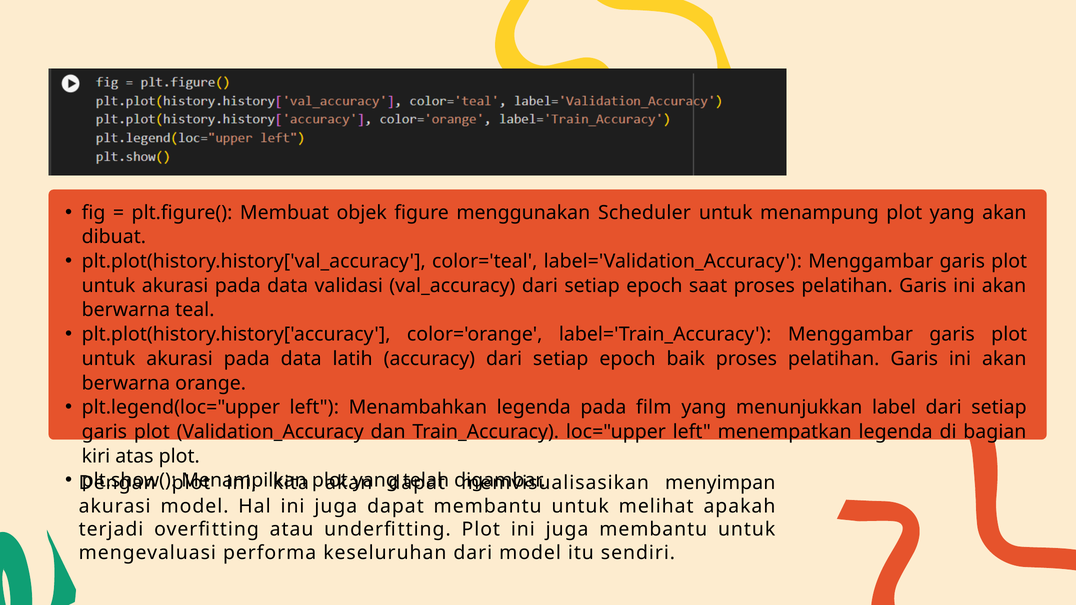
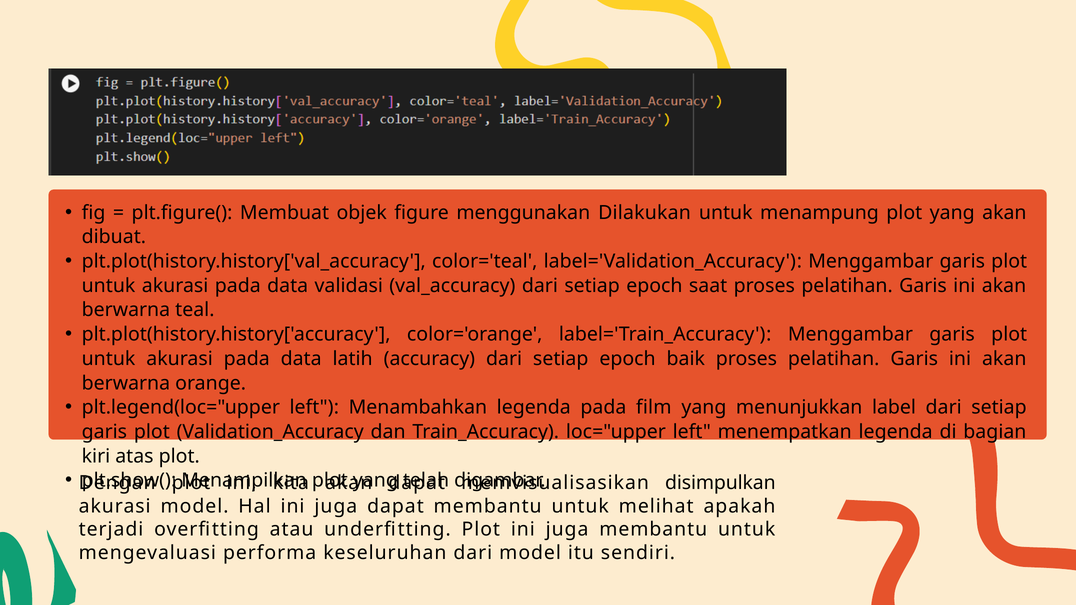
Scheduler: Scheduler -> Dilakukan
menyimpan: menyimpan -> disimpulkan
